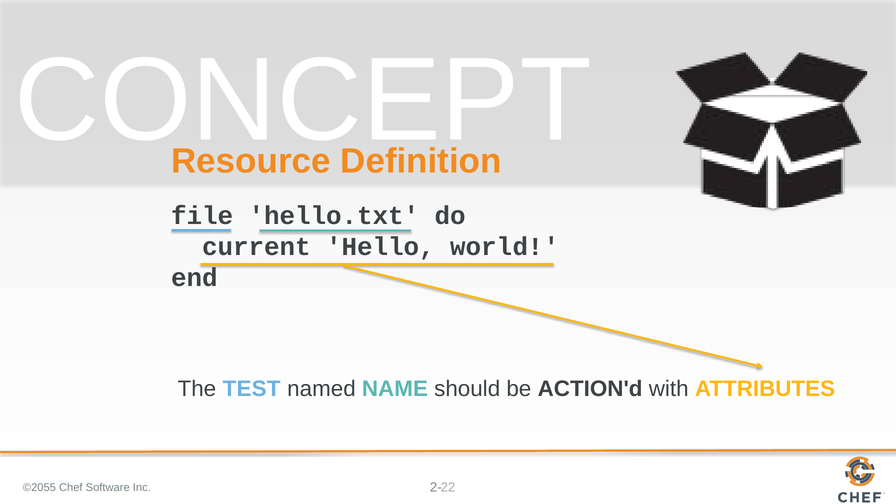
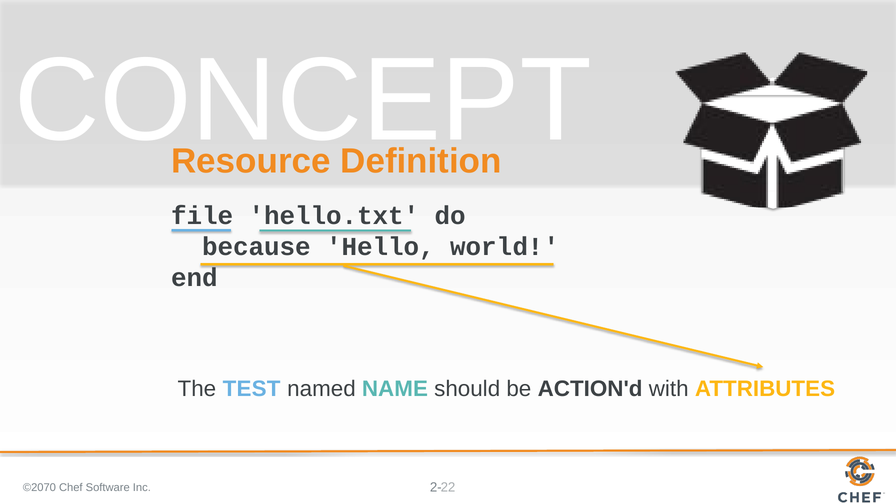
current: current -> because
©2055: ©2055 -> ©2070
